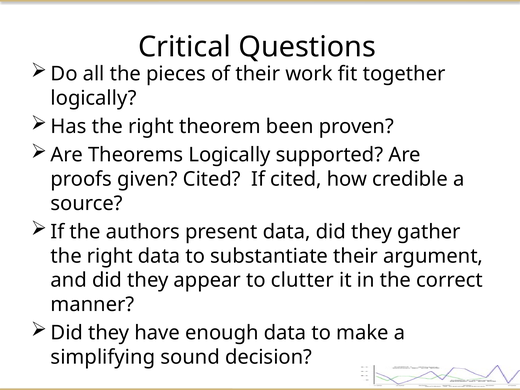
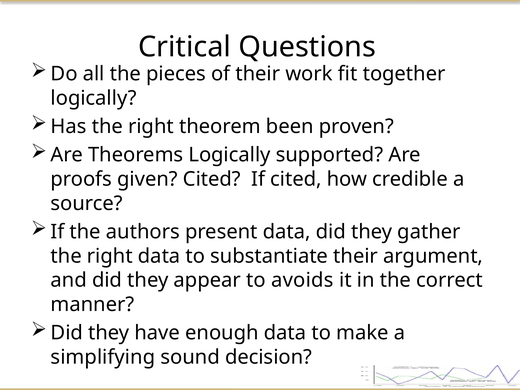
clutter: clutter -> avoids
